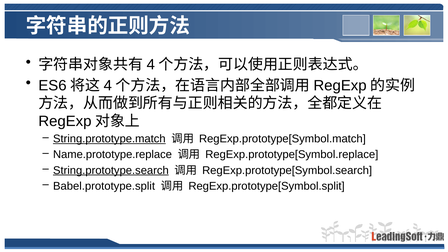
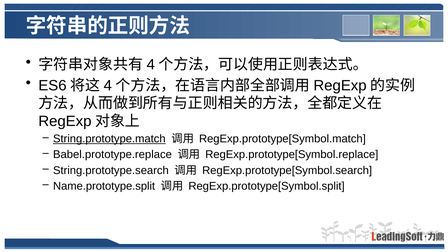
Name.prototype.replace: Name.prototype.replace -> Babel.prototype.replace
String.prototype.search underline: present -> none
Babel.prototype.split: Babel.prototype.split -> Name.prototype.split
